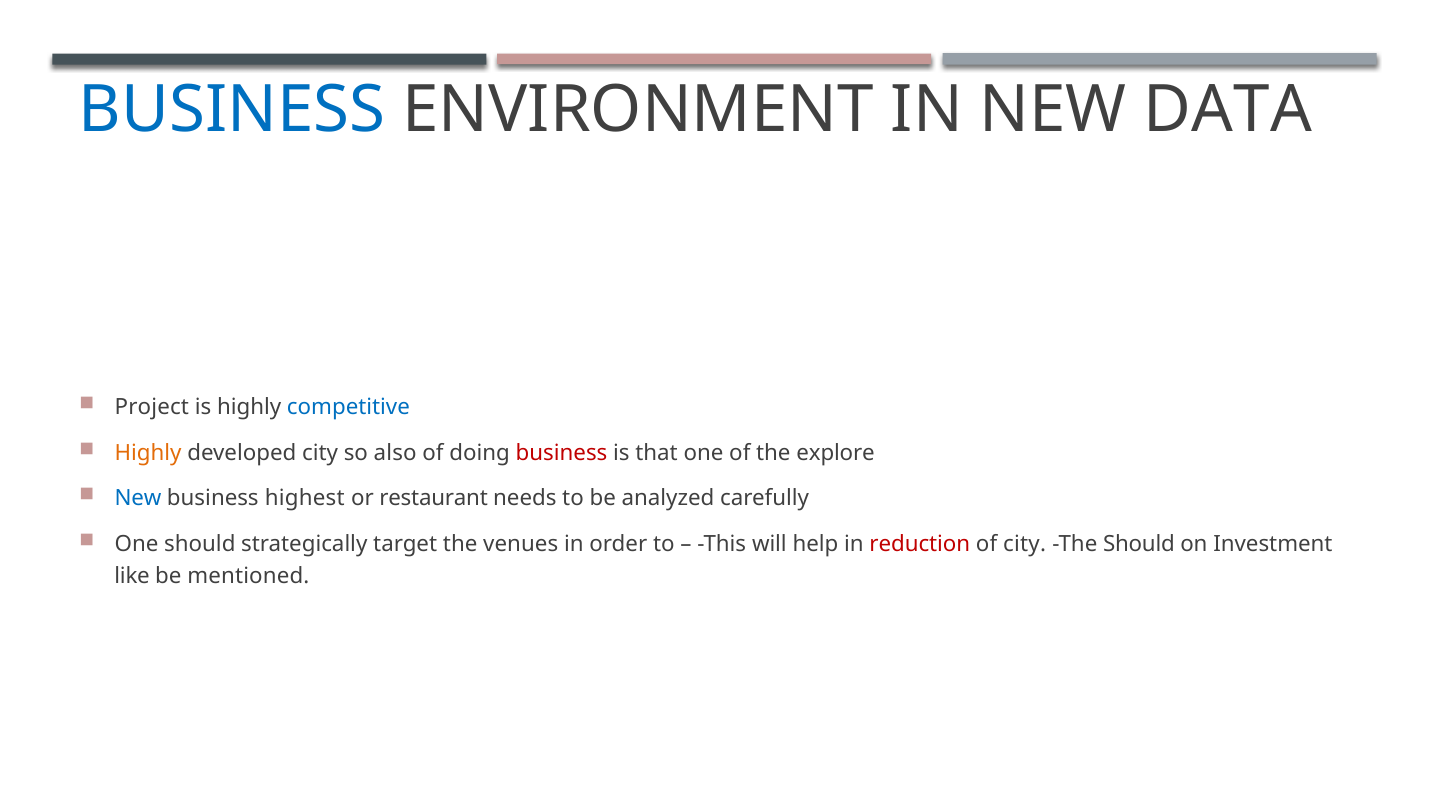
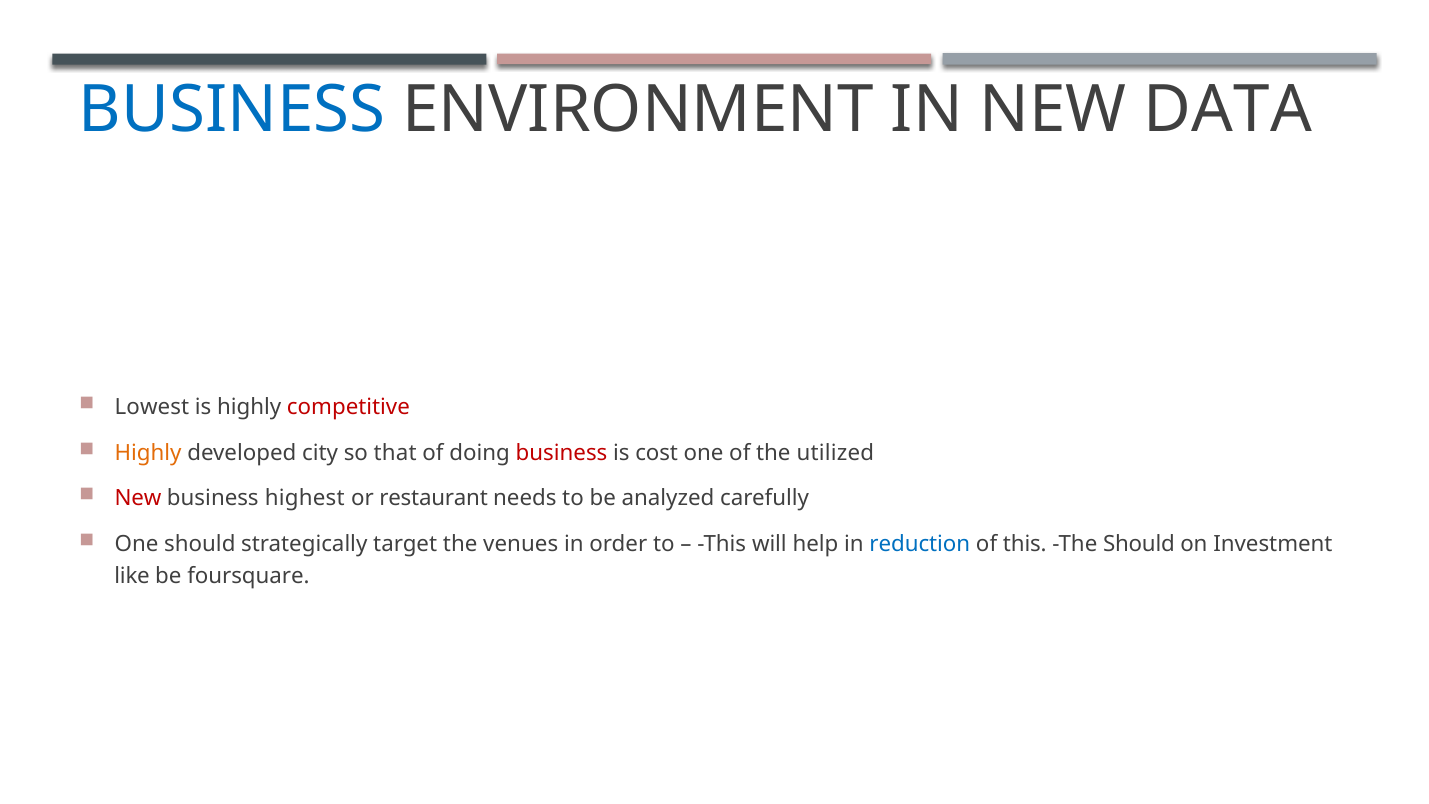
Project: Project -> Lowest
competitive colour: blue -> red
also: also -> that
that: that -> cost
explore: explore -> utilized
New at (138, 498) colour: blue -> red
reduction colour: red -> blue
of city: city -> this
mentioned: mentioned -> foursquare
